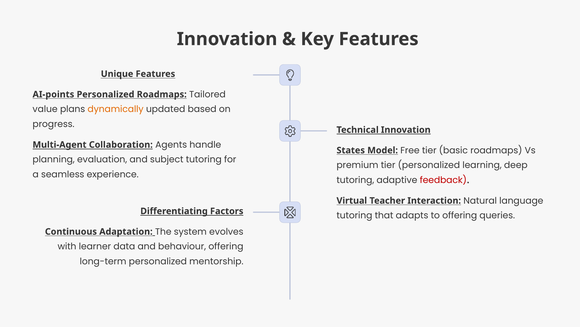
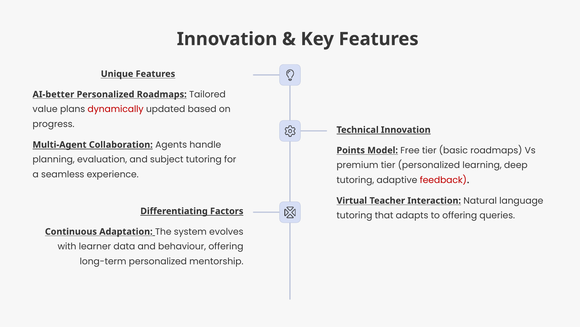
AI-points: AI-points -> AI-better
dynamically colour: orange -> red
States: States -> Points
